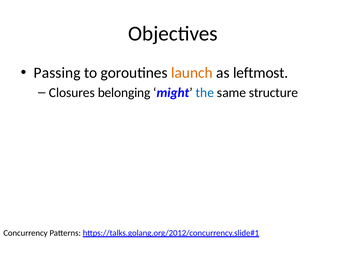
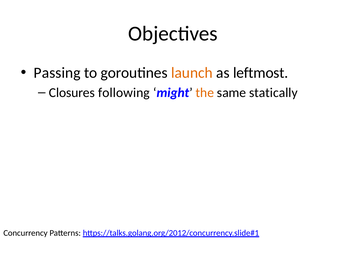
belonging: belonging -> following
the colour: blue -> orange
structure: structure -> statically
